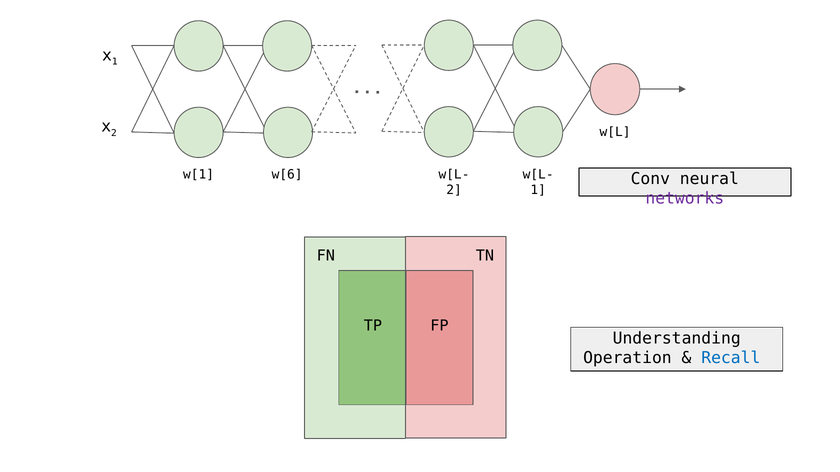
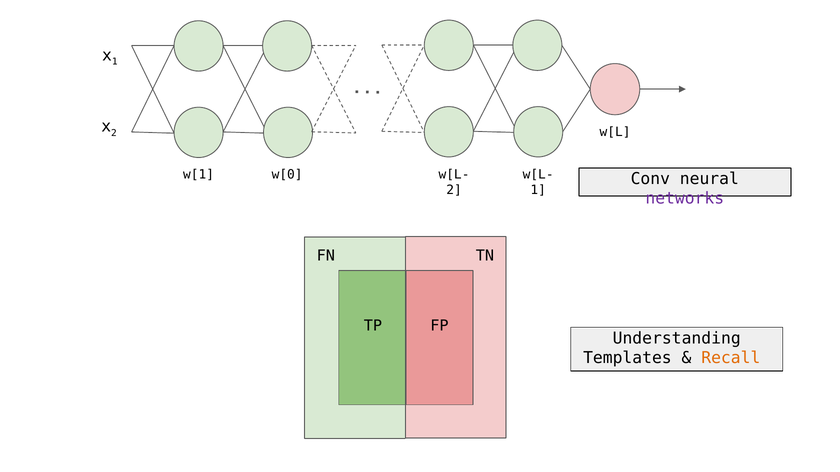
w[6: w[6 -> w[0
Operation: Operation -> Templates
Recall colour: blue -> orange
